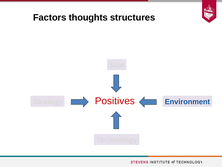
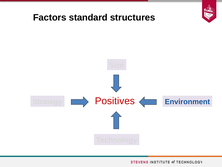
thoughts: thoughts -> standard
